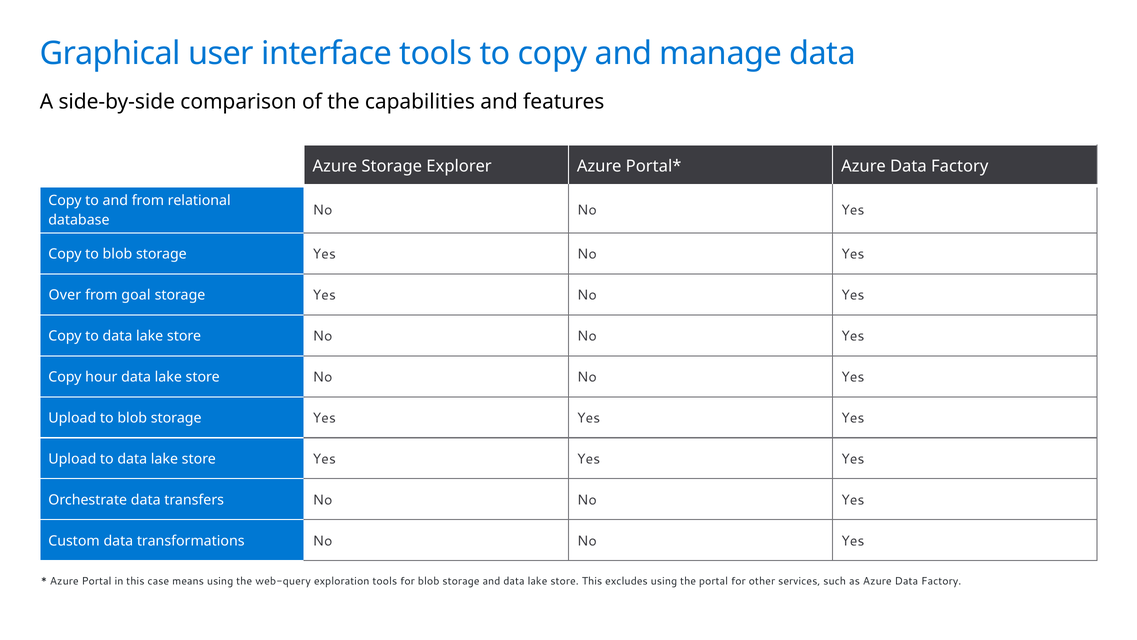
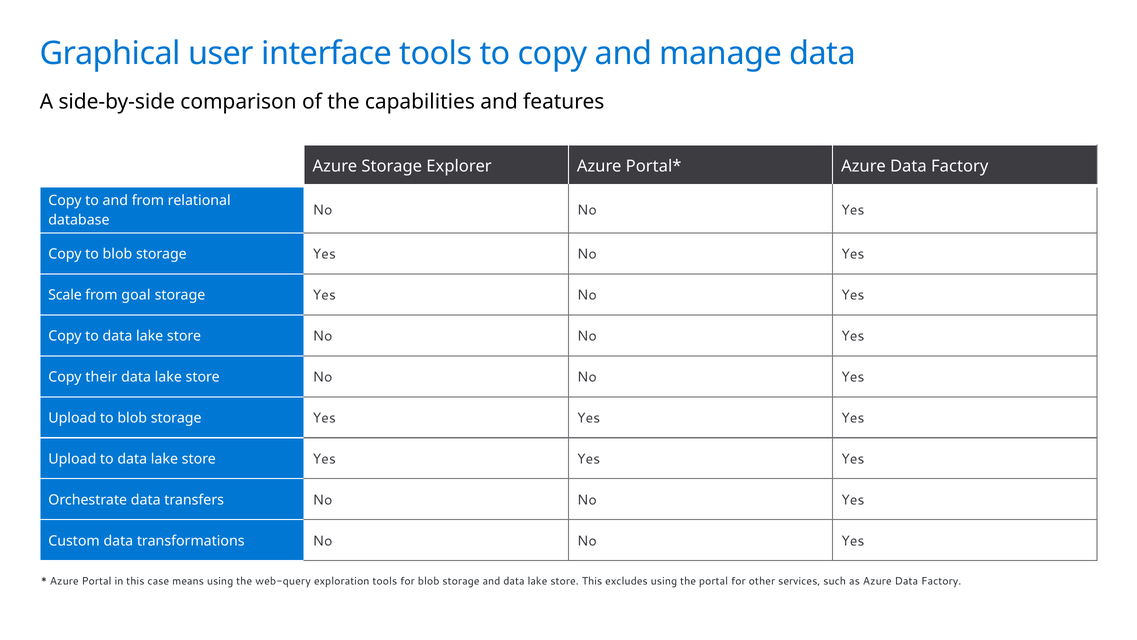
Over: Over -> Scale
hour: hour -> their
